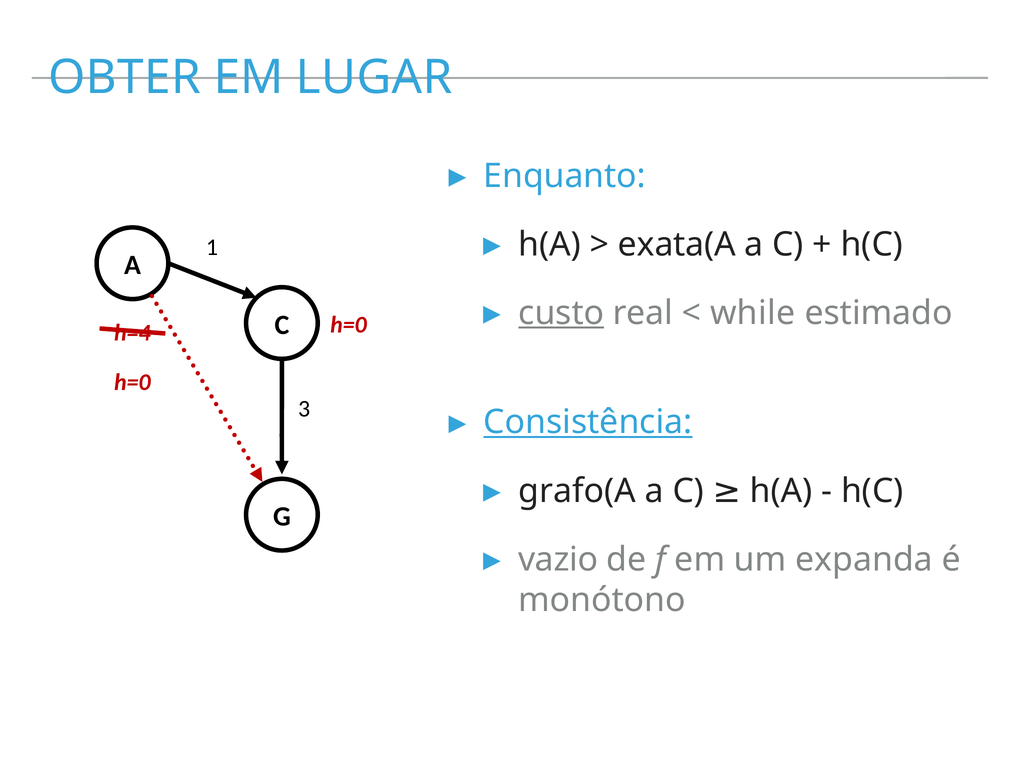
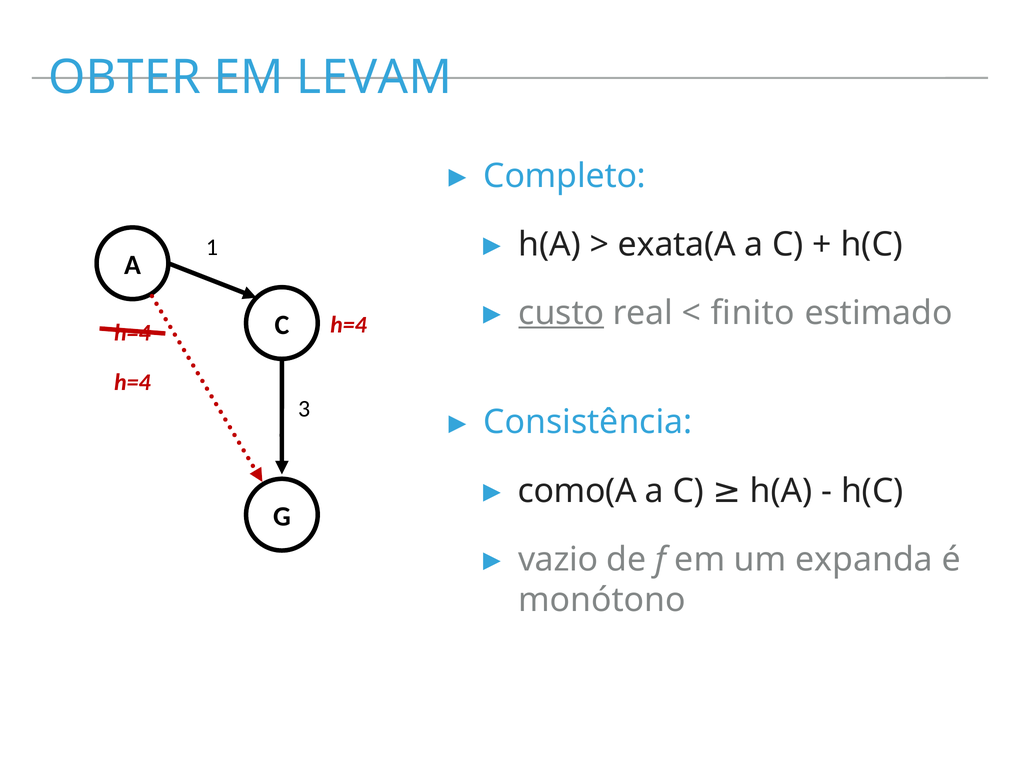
LUGAR: LUGAR -> LEVAM
Enquanto: Enquanto -> Completo
while: while -> finito
h=0 at (348, 325): h=0 -> h=4
h=0 at (132, 382): h=0 -> h=4
Consistência underline: present -> none
grafo(A: grafo(A -> como(A
